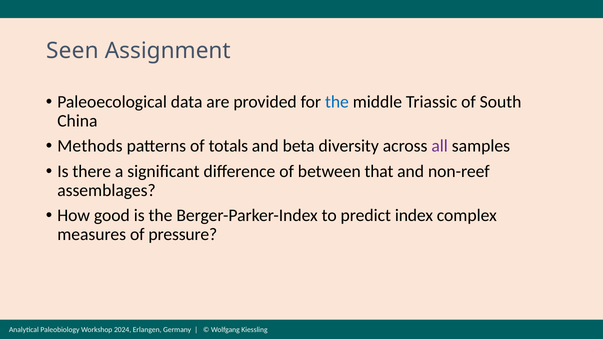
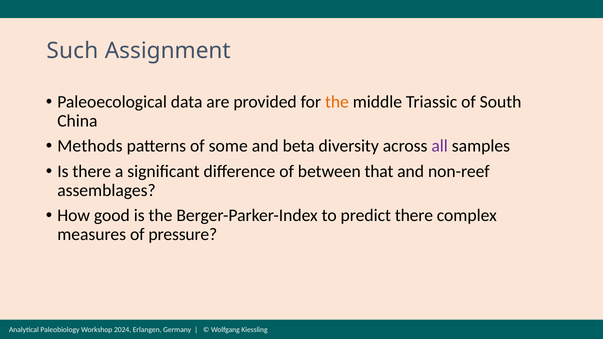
Seen: Seen -> Such
the at (337, 102) colour: blue -> orange
totals: totals -> some
predict index: index -> there
